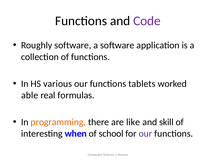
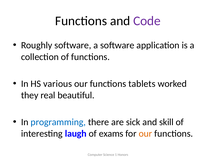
able: able -> they
formulas: formulas -> beautiful
programming colour: orange -> blue
like: like -> sick
when: when -> laugh
school: school -> exams
our at (145, 134) colour: purple -> orange
